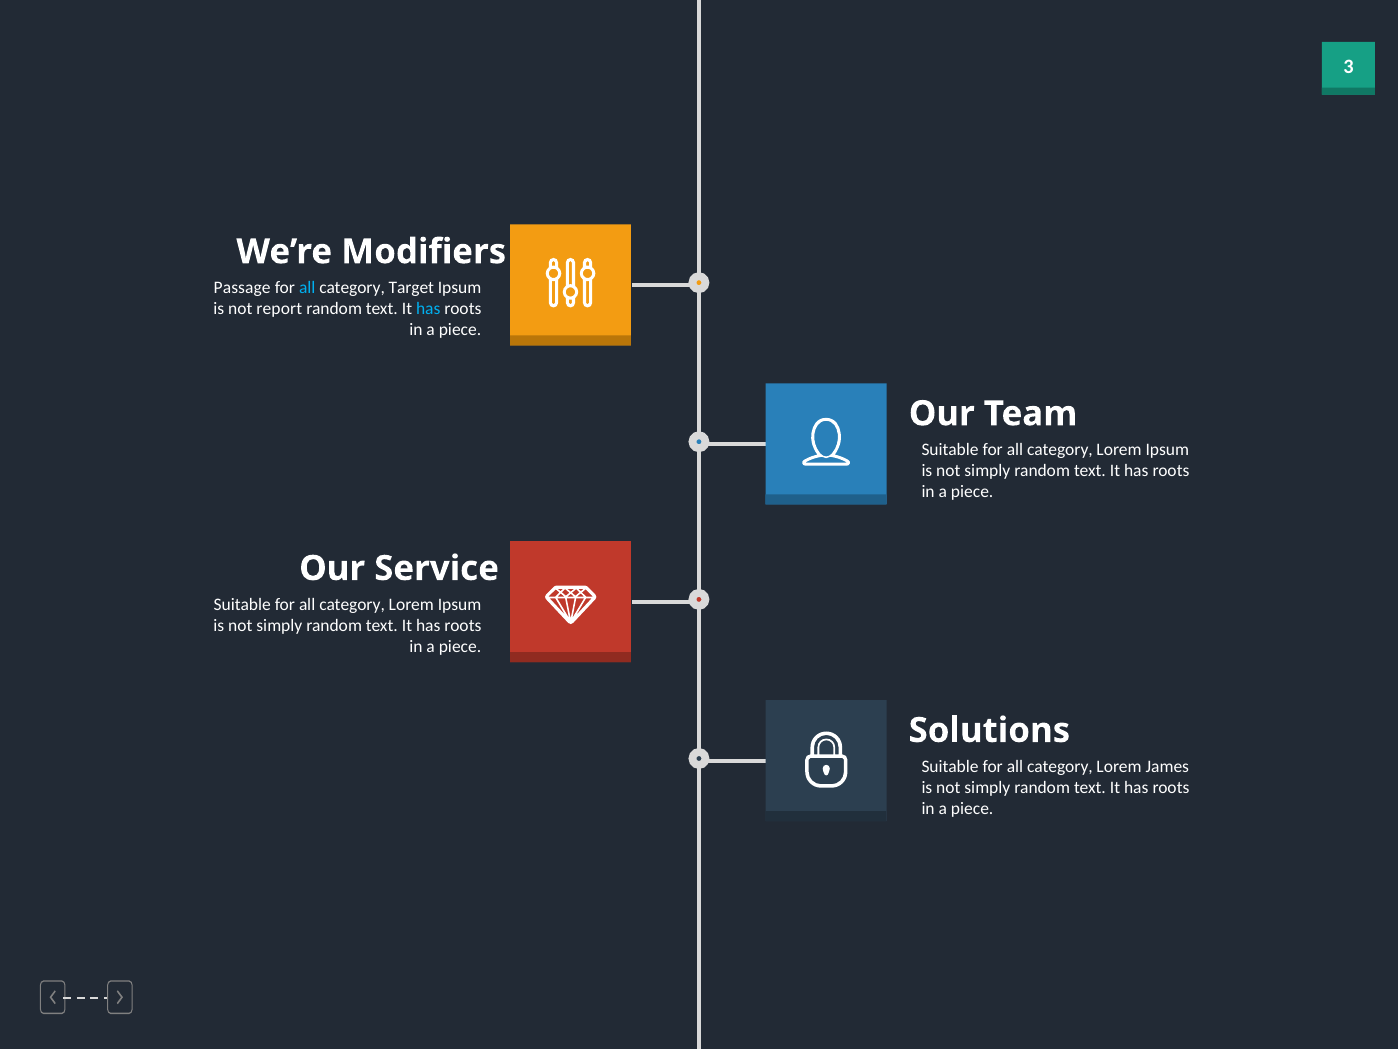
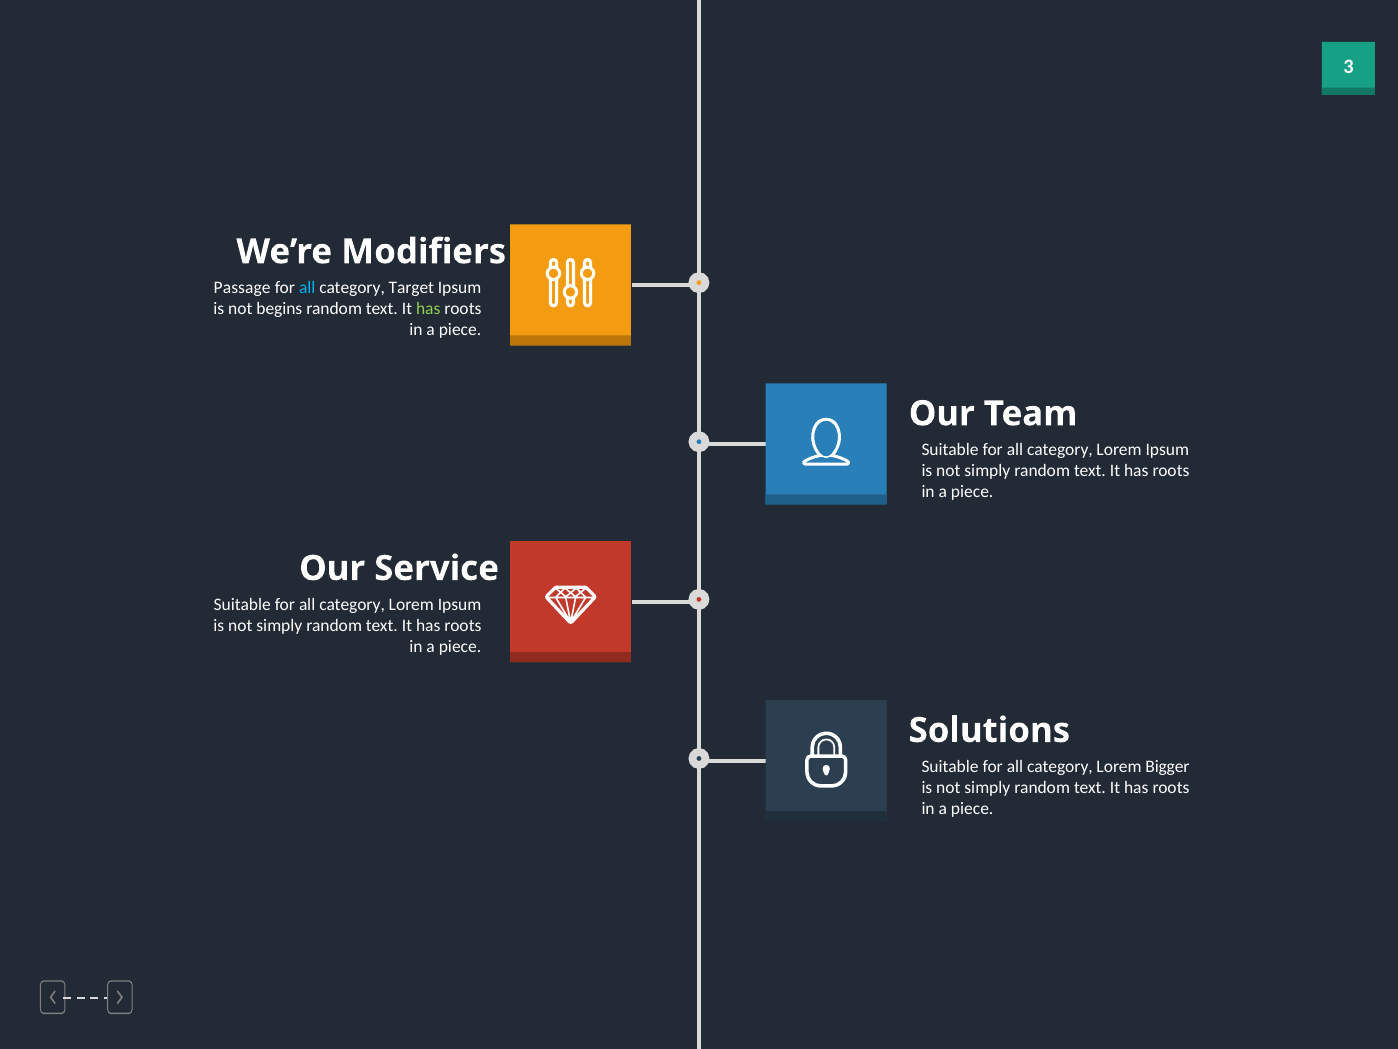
report: report -> begins
has at (428, 309) colour: light blue -> light green
James: James -> Bigger
